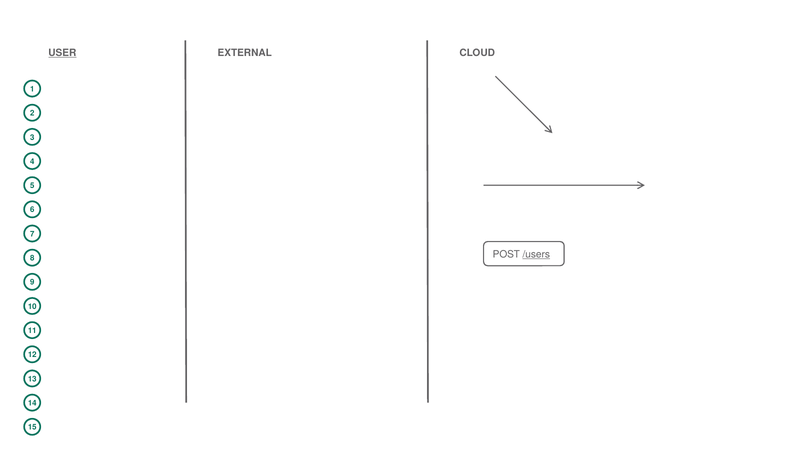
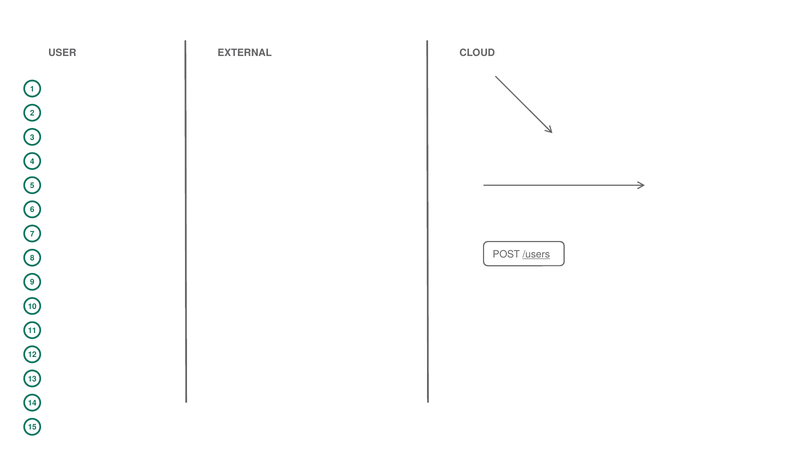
USER underline: present -> none
